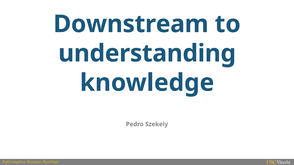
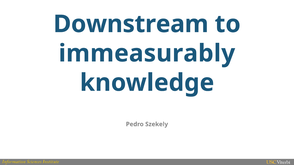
understanding: understanding -> immeasurably
